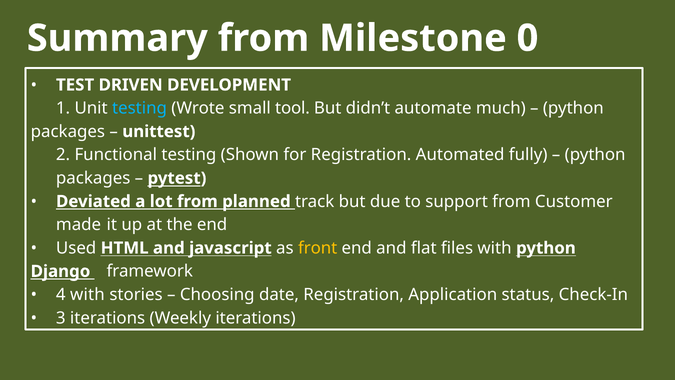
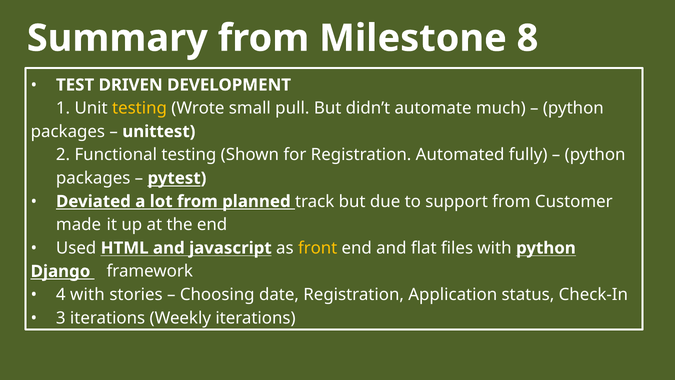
0: 0 -> 8
testing at (140, 108) colour: light blue -> yellow
tool: tool -> pull
